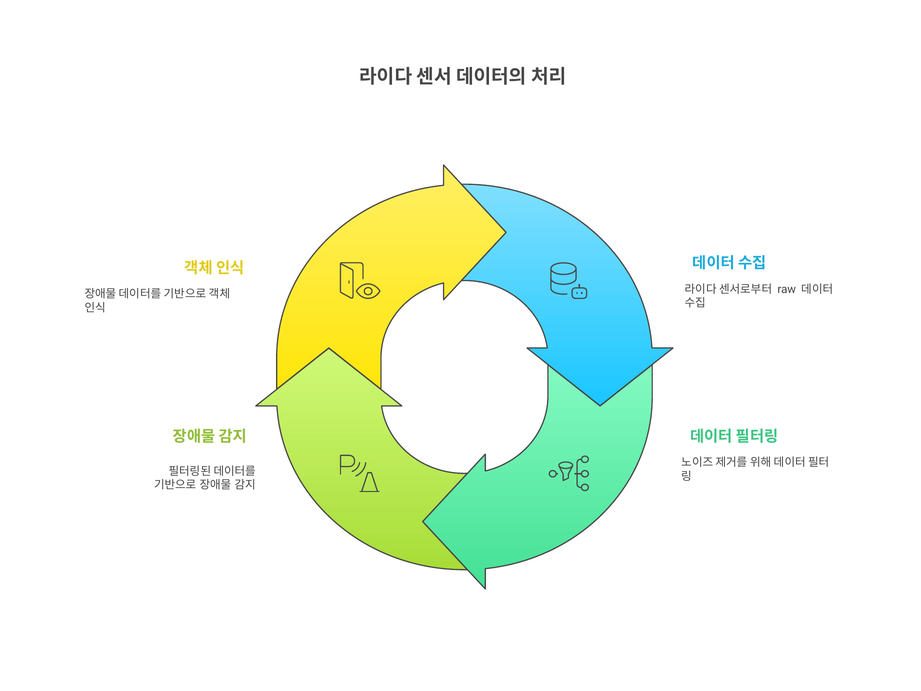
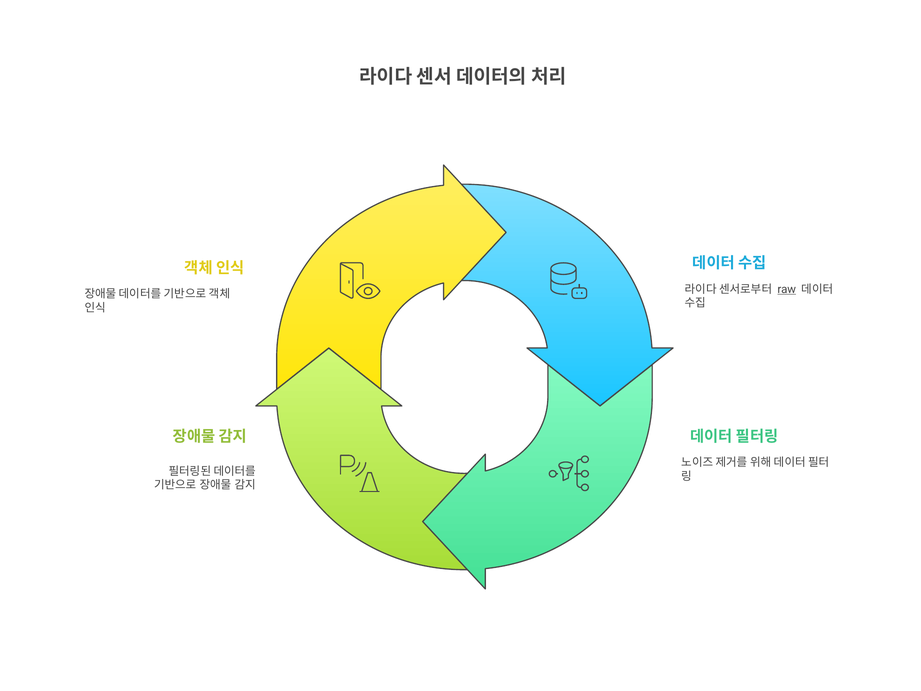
raw underline: none -> present
